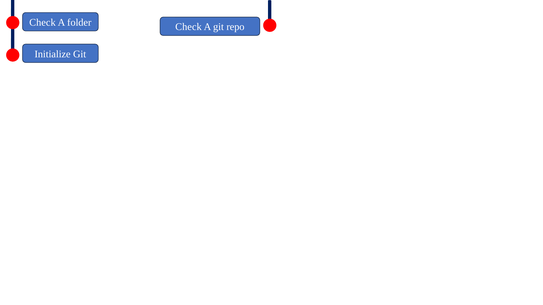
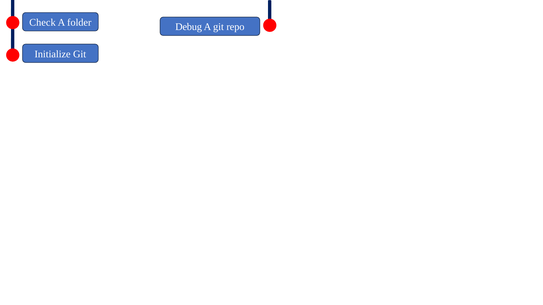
Check at (189, 27): Check -> Debug
